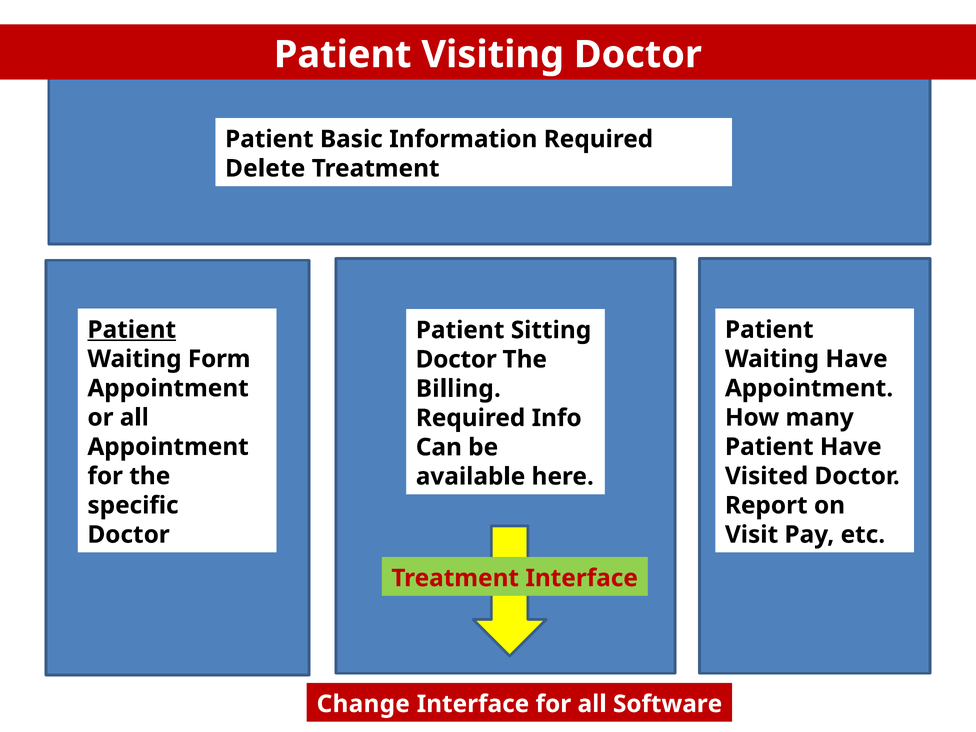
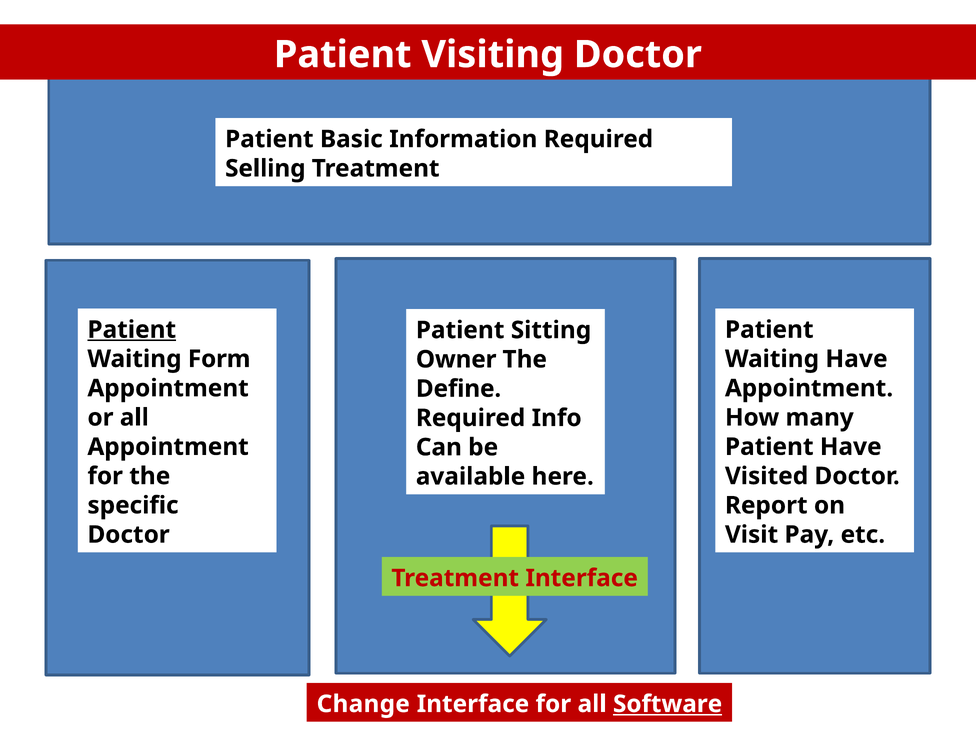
Delete: Delete -> Selling
Doctor at (456, 359): Doctor -> Owner
Billing: Billing -> Define
Software underline: none -> present
